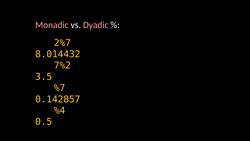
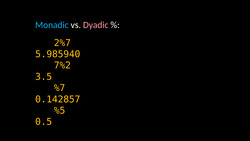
Monadic colour: pink -> light blue
8.014432: 8.014432 -> 5.985940
%4: %4 -> %5
